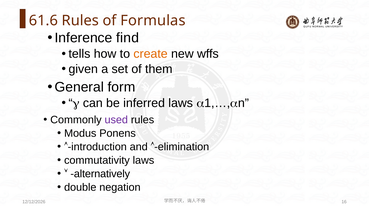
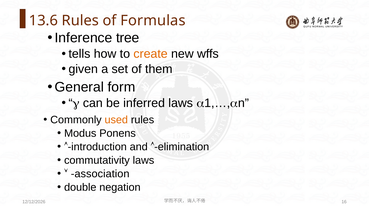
61.6: 61.6 -> 13.6
find: find -> tree
used colour: purple -> orange
alternatively: alternatively -> association
